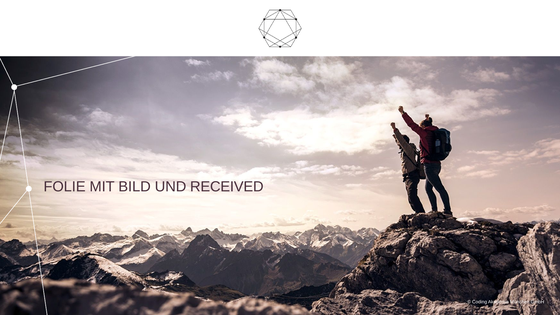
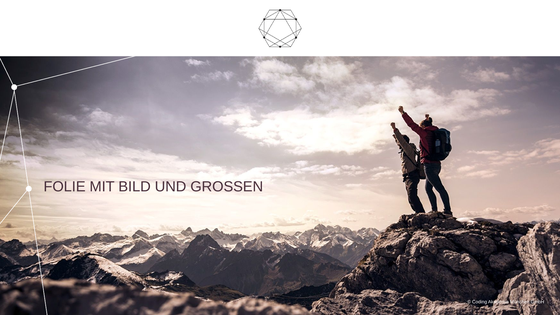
RECEIVED: RECEIVED -> GROSSEN
